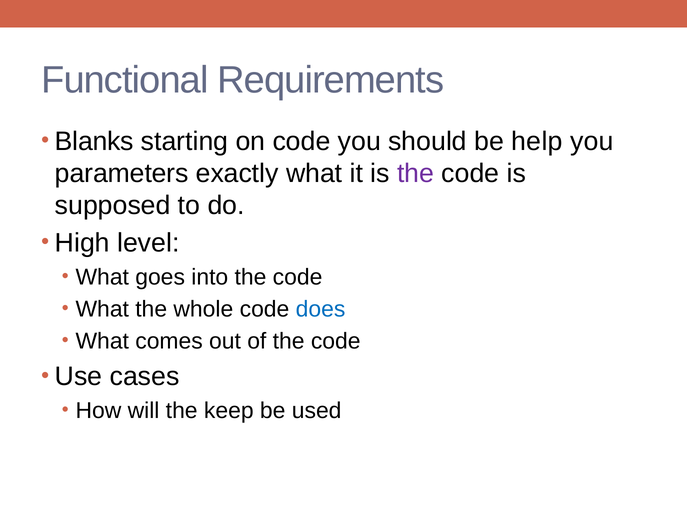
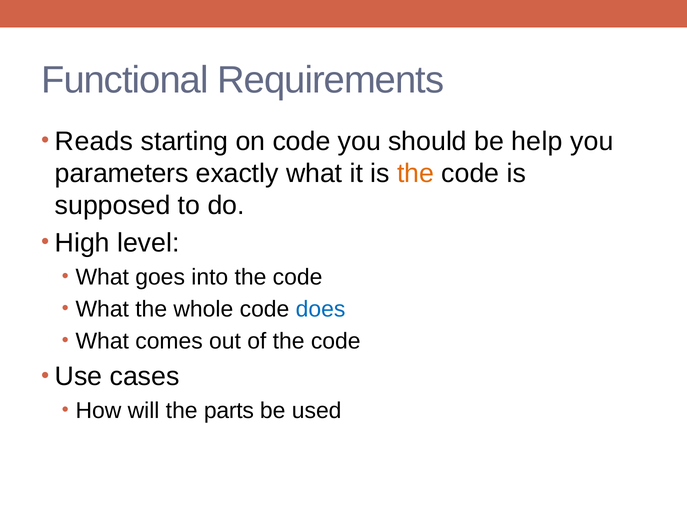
Blanks: Blanks -> Reads
the at (416, 174) colour: purple -> orange
keep: keep -> parts
